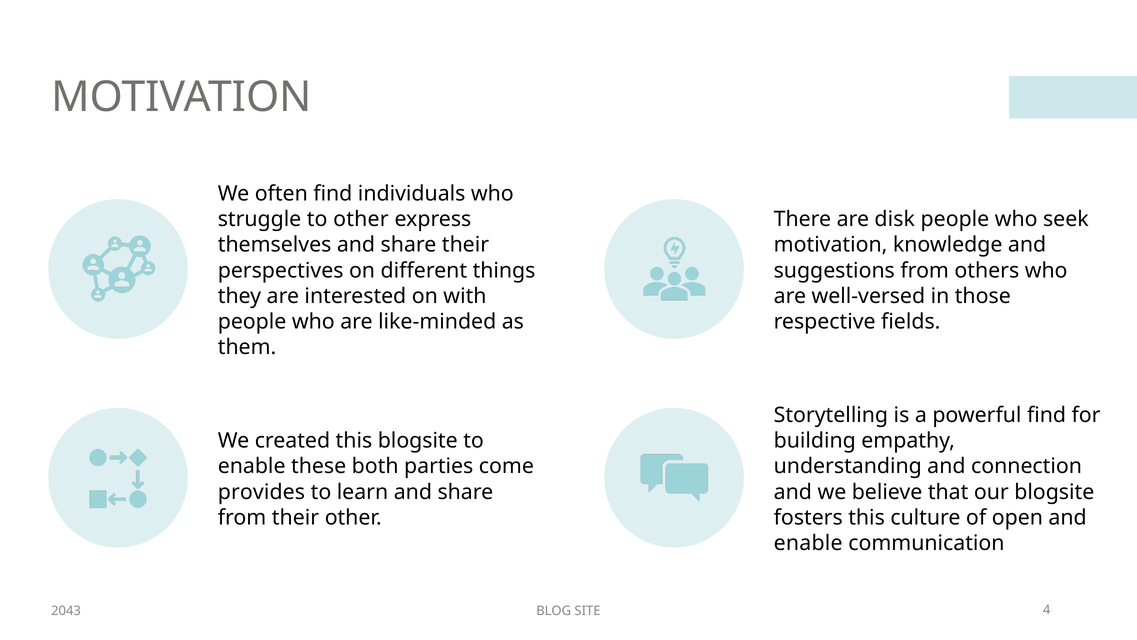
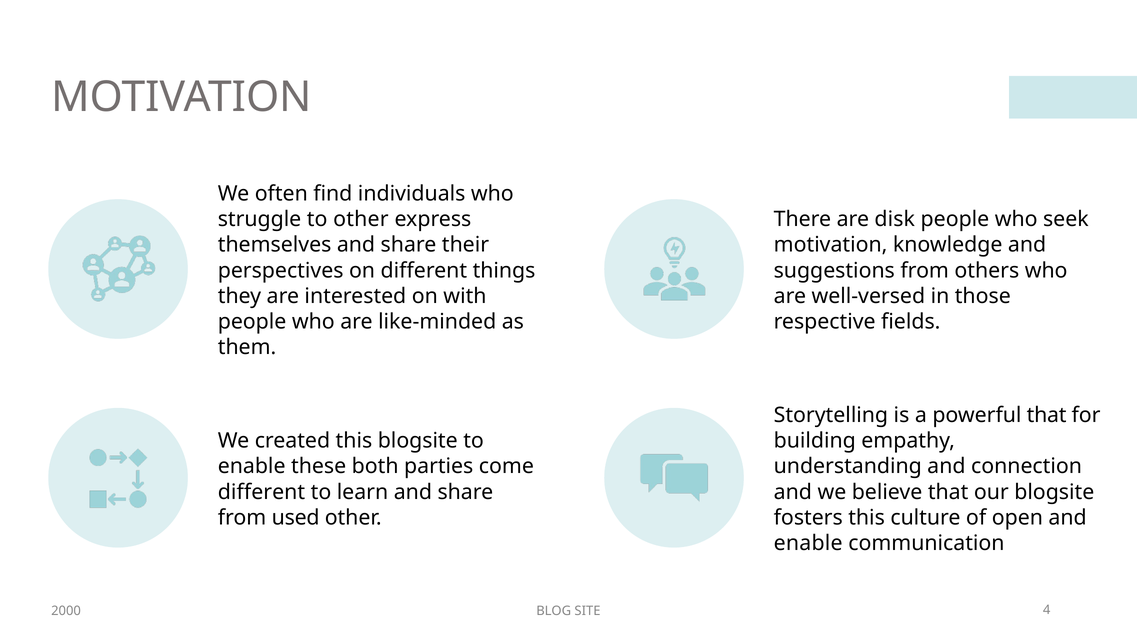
powerful find: find -> that
provides at (261, 492): provides -> different
from their: their -> used
2043: 2043 -> 2000
